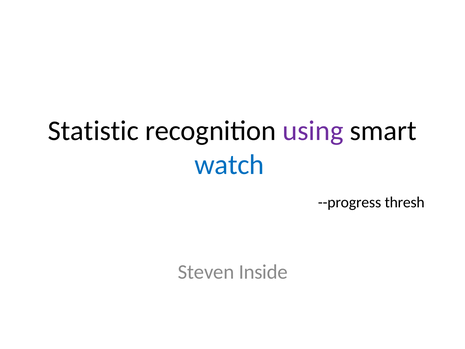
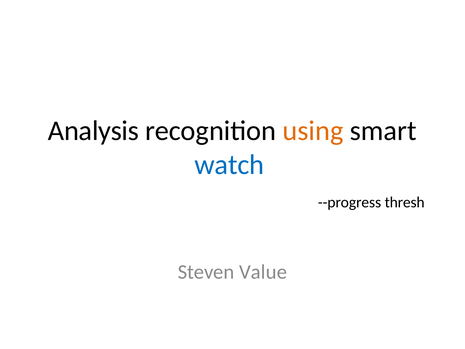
Statistic: Statistic -> Analysis
using colour: purple -> orange
Inside: Inside -> Value
